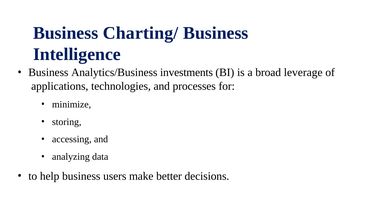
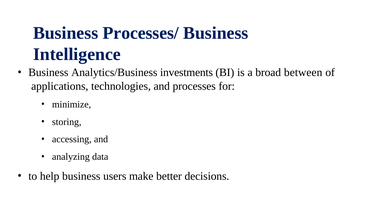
Charting/: Charting/ -> Processes/
leverage: leverage -> between
